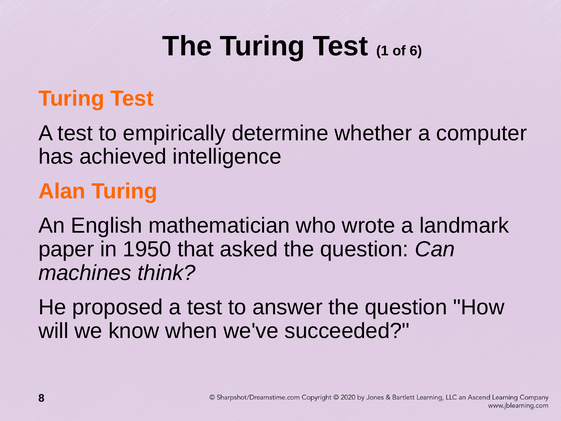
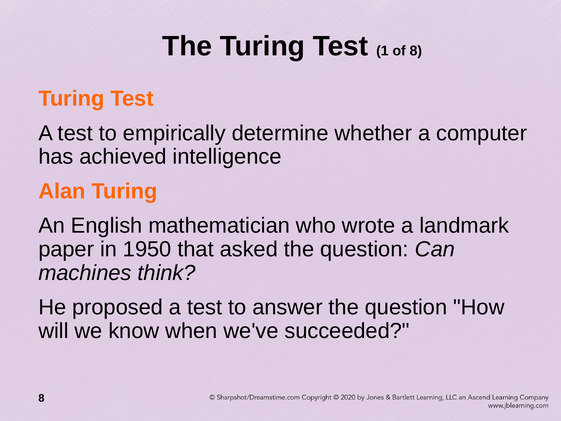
of 6: 6 -> 8
